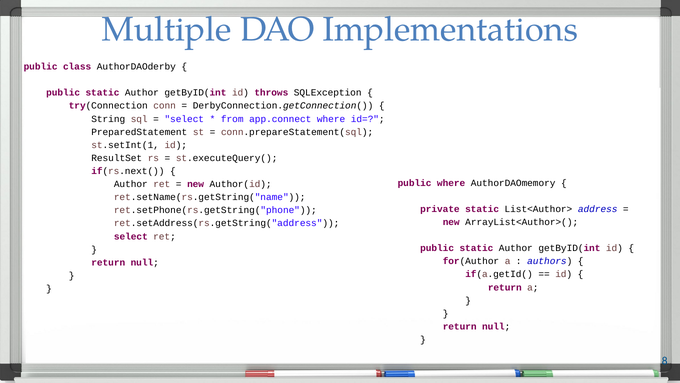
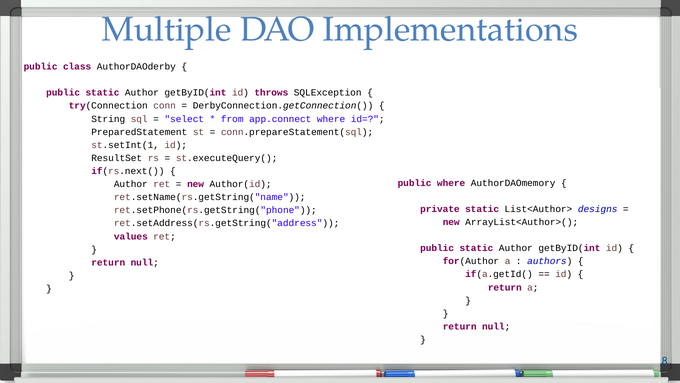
address: address -> designs
select at (131, 236): select -> values
